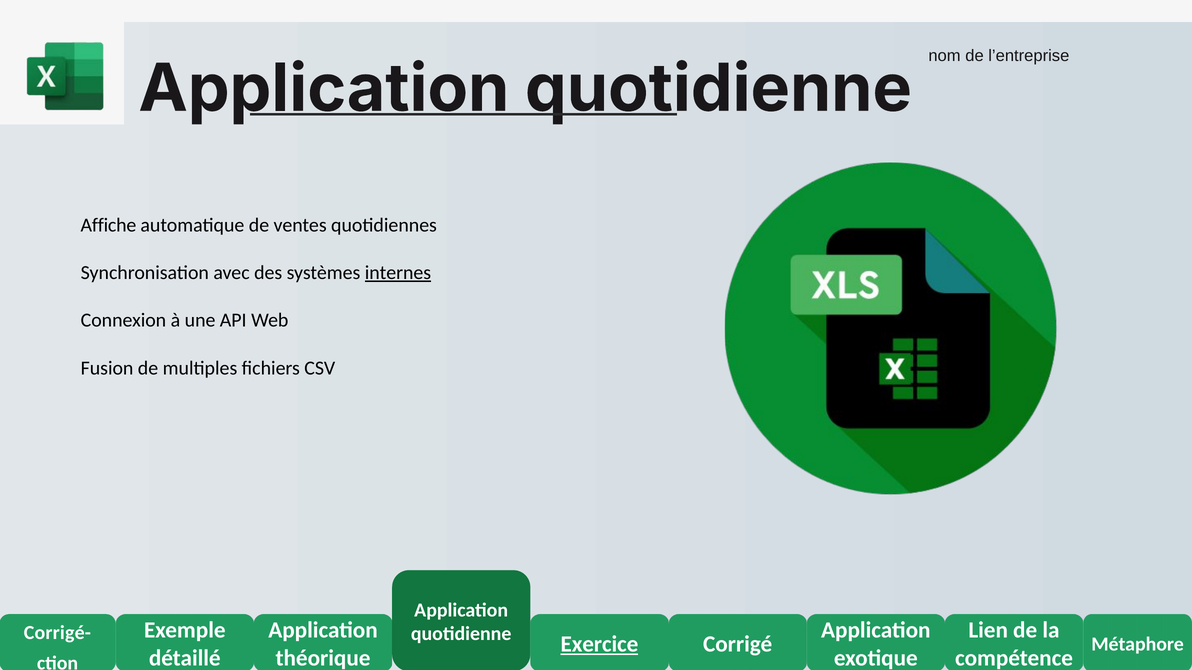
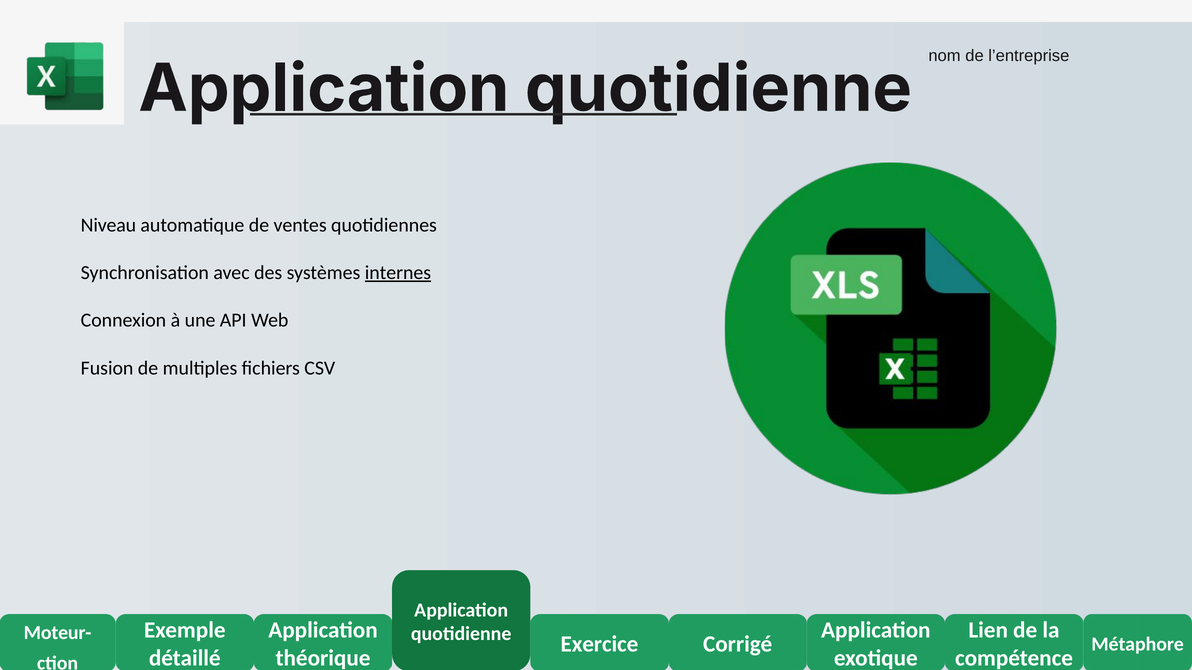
Affiche: Affiche -> Niveau
Corrigé-: Corrigé- -> Moteur-
Exercice underline: present -> none
